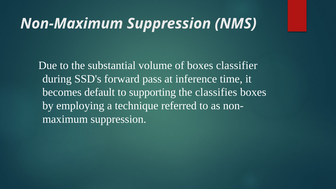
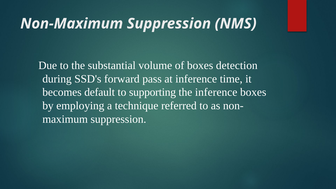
classifier: classifier -> detection
the classifies: classifies -> inference
